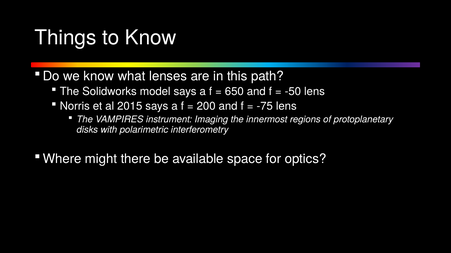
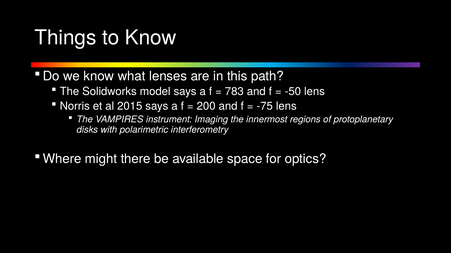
650: 650 -> 783
